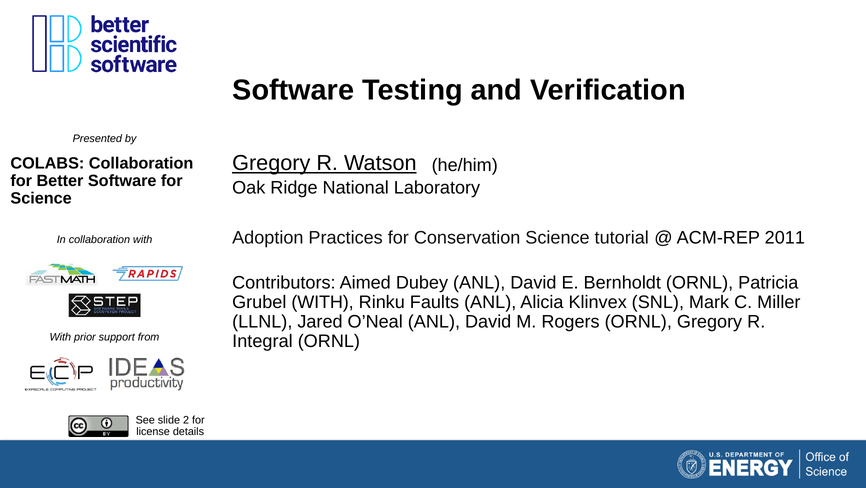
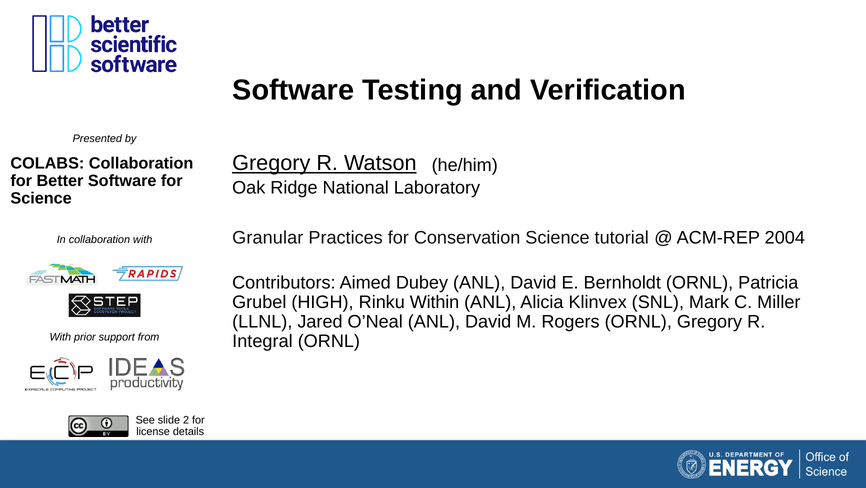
Adoption: Adoption -> Granular
2011: 2011 -> 2004
Grubel WITH: WITH -> HIGH
Faults: Faults -> Within
